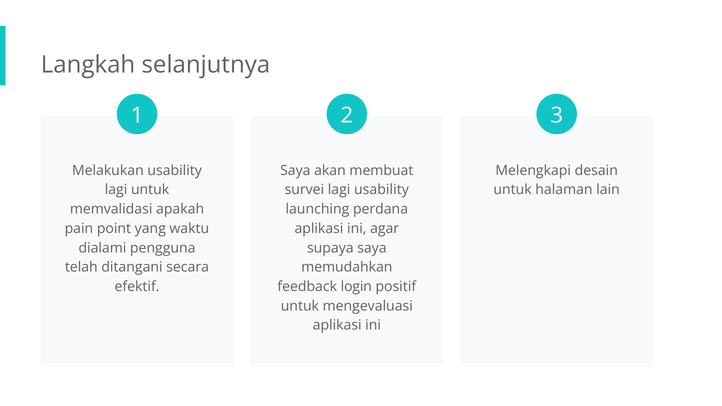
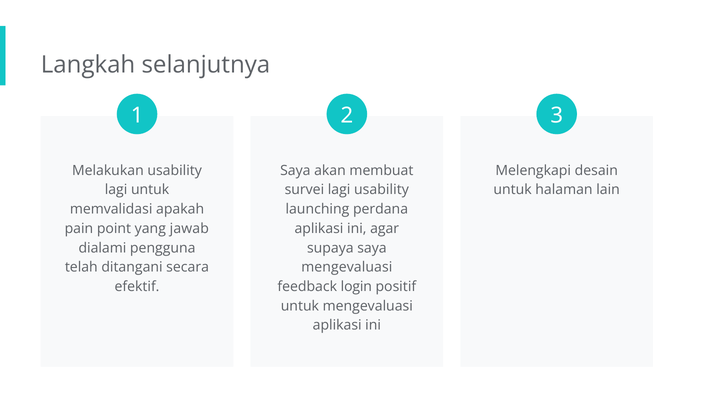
waktu: waktu -> jawab
memudahkan at (347, 267): memudahkan -> mengevaluasi
